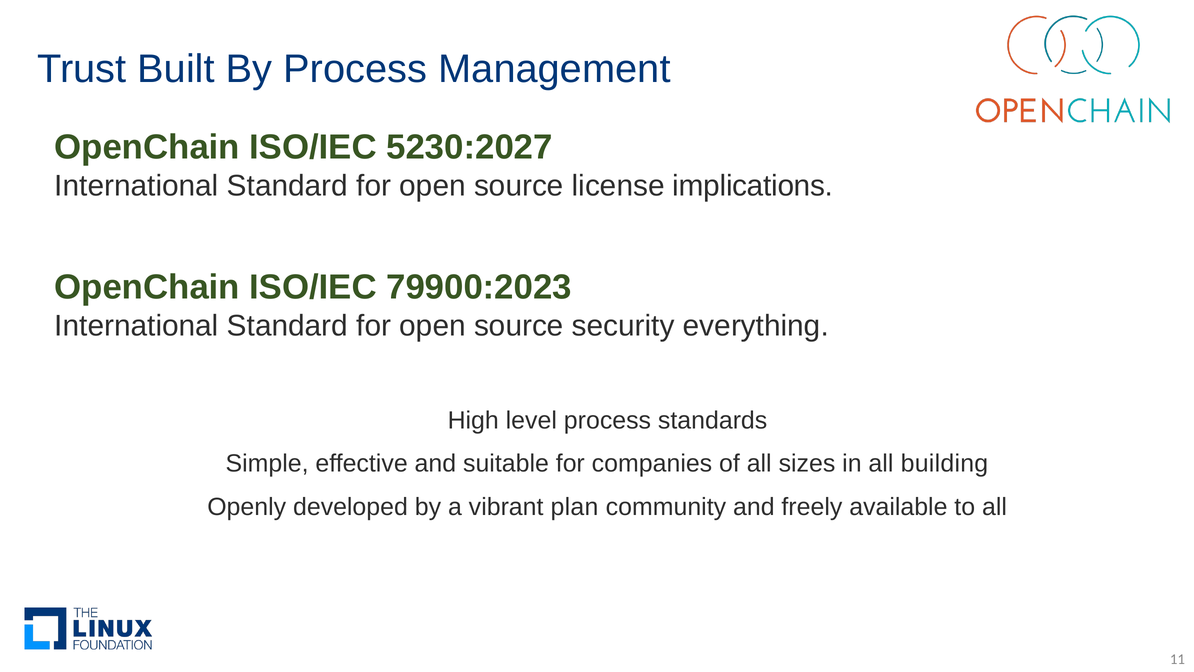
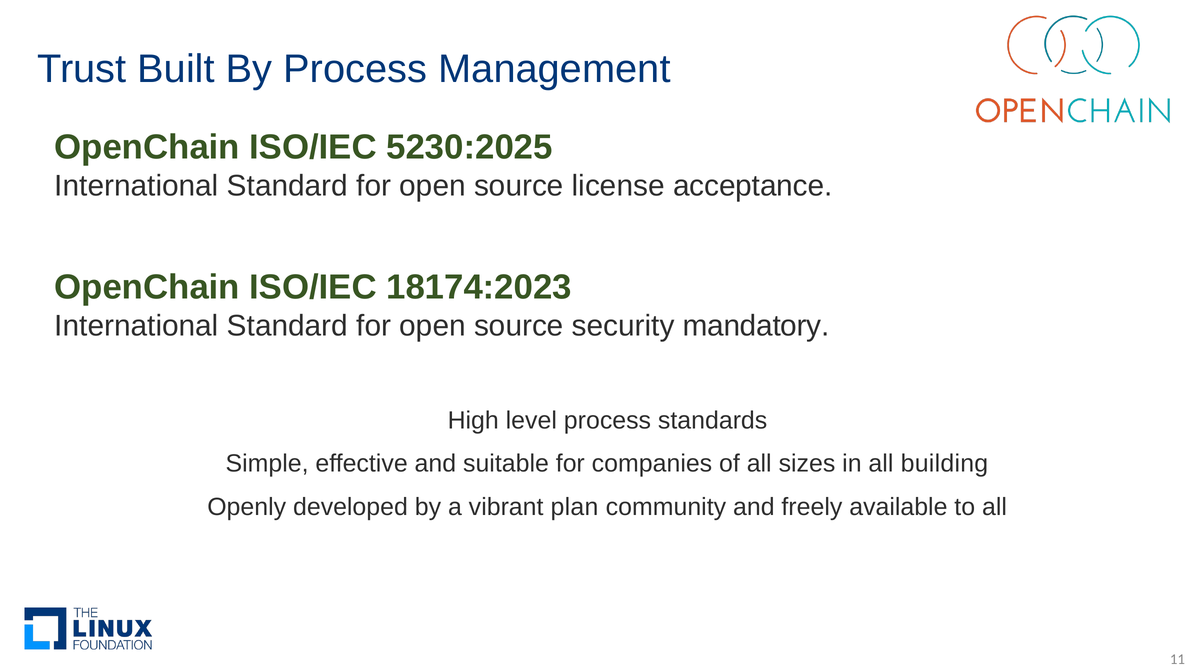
5230:2027: 5230:2027 -> 5230:2025
implications: implications -> acceptance
79900:2023: 79900:2023 -> 18174:2023
everything: everything -> mandatory
